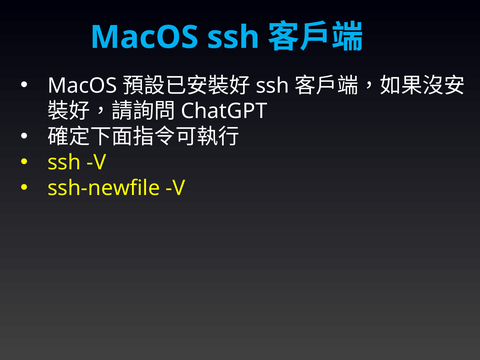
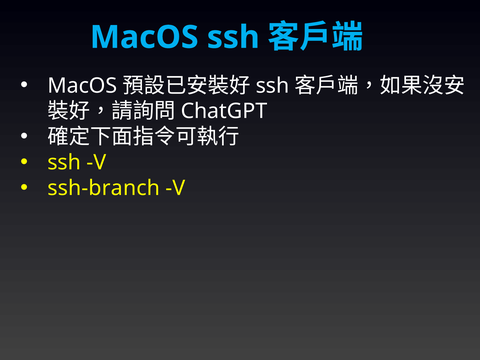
ssh-newfile: ssh-newfile -> ssh-branch
